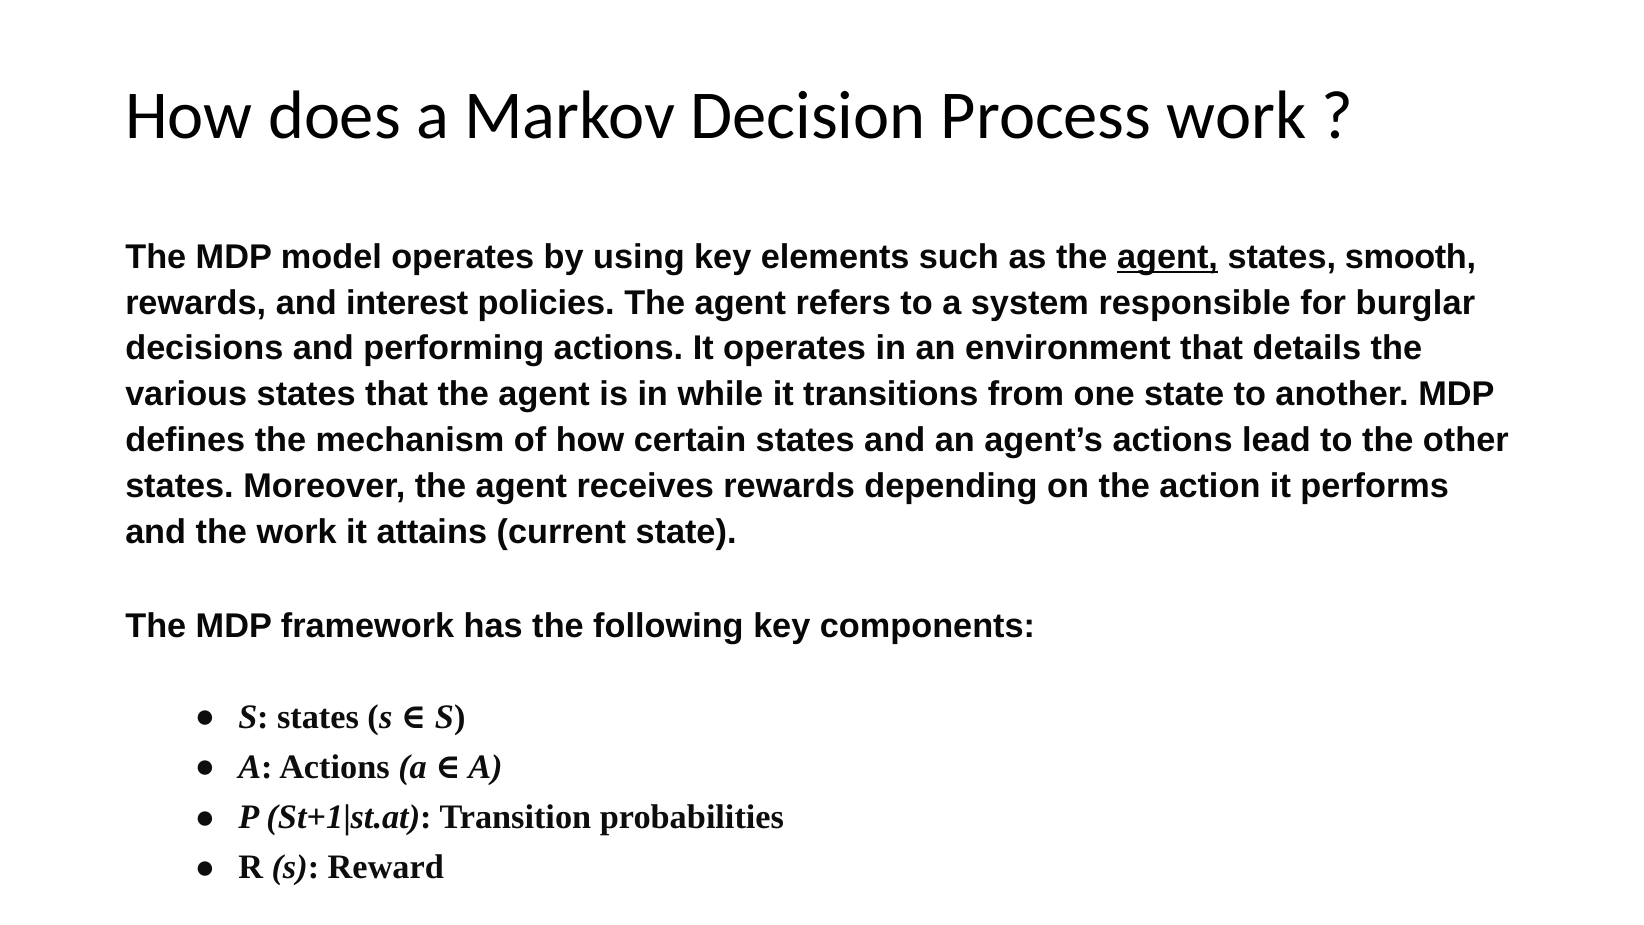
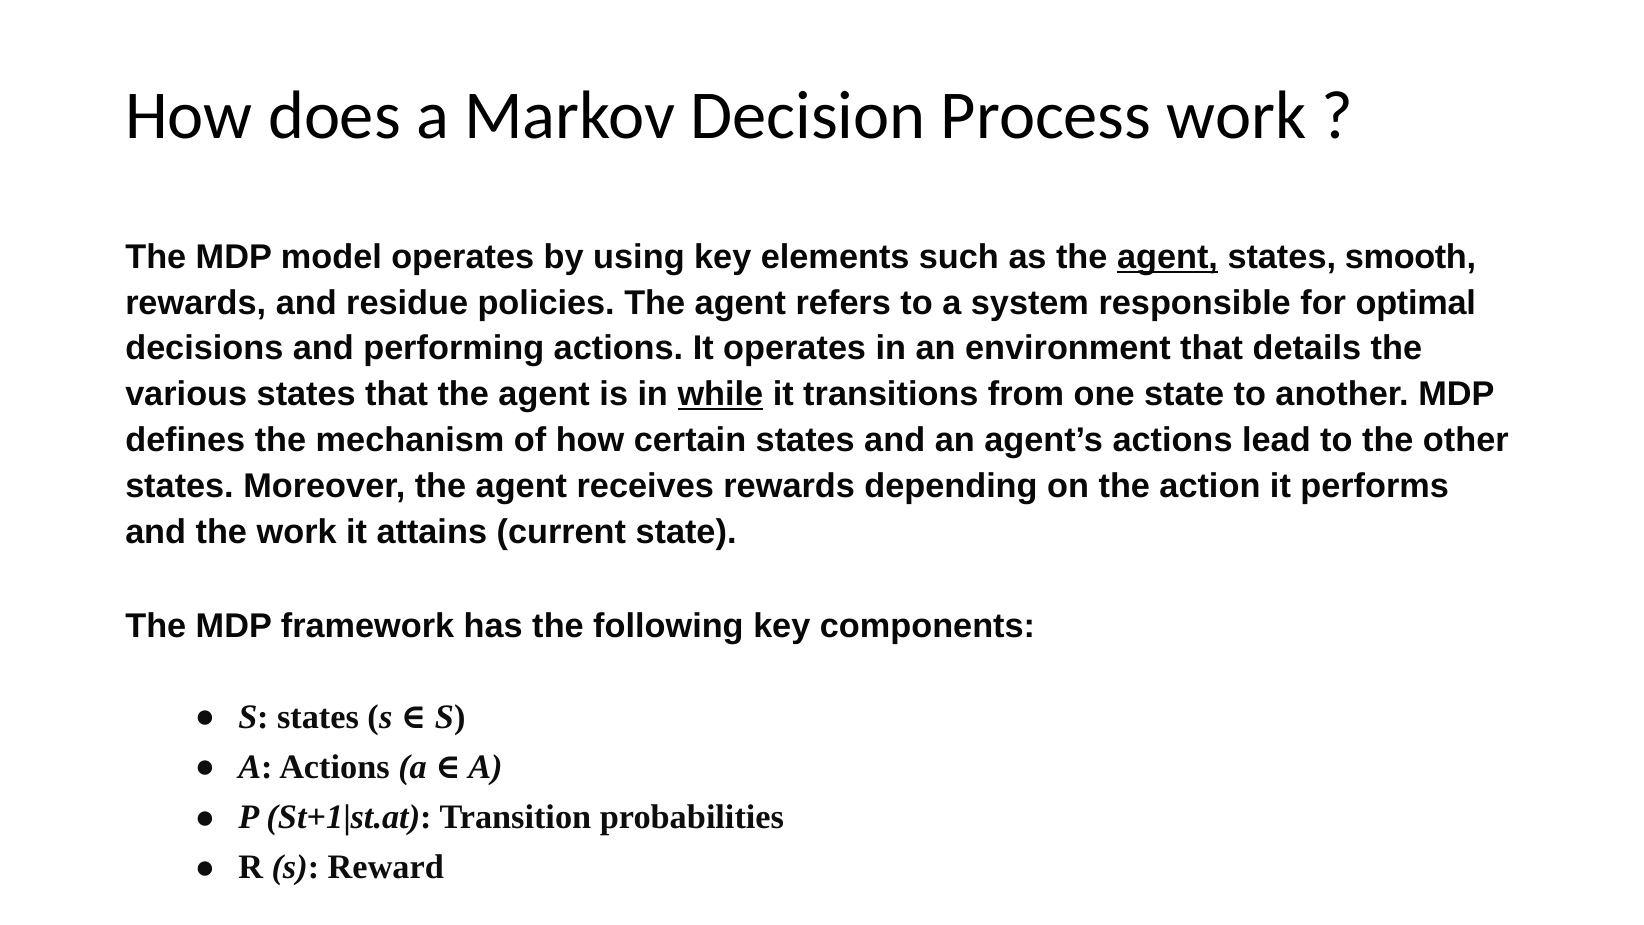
interest: interest -> residue
burglar: burglar -> optimal
while underline: none -> present
